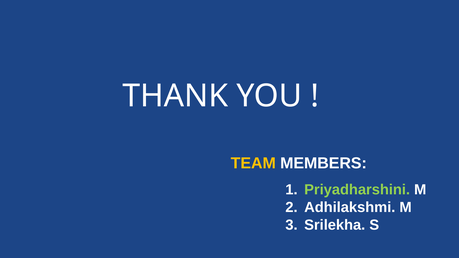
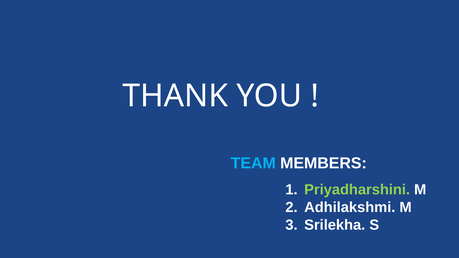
TEAM colour: yellow -> light blue
